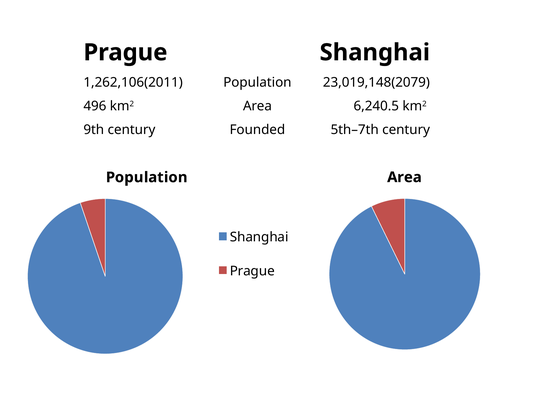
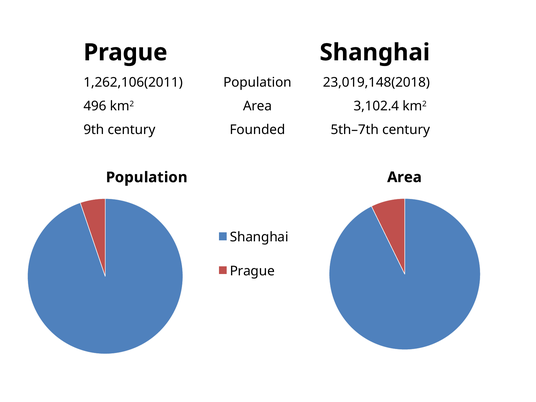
23,019,148(2079: 23,019,148(2079 -> 23,019,148(2018
6,240.5: 6,240.5 -> 3,102.4
